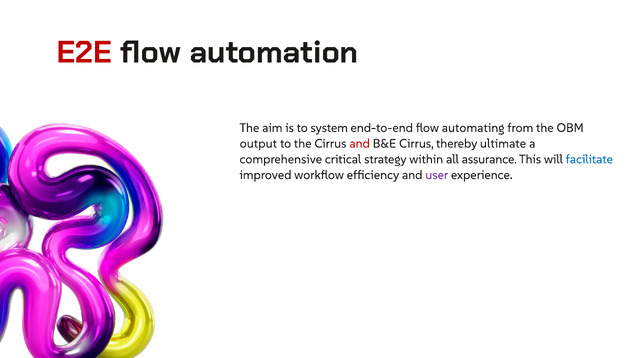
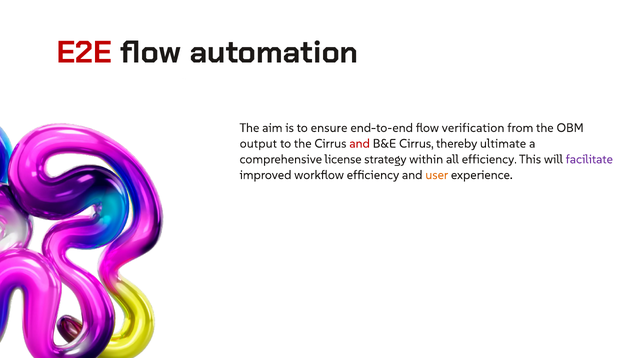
system: system -> ensure
automating: automating -> verification
critical: critical -> license
all assurance: assurance -> efficiency
facilitate colour: blue -> purple
user colour: purple -> orange
